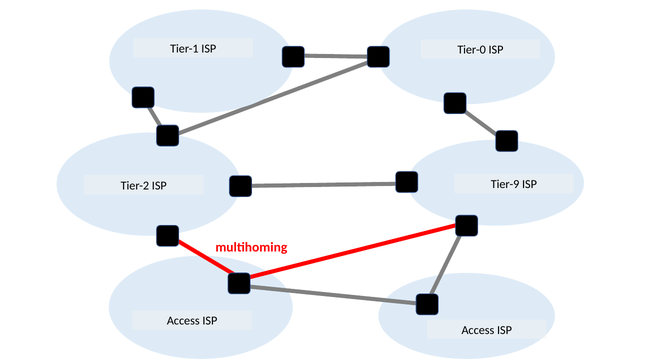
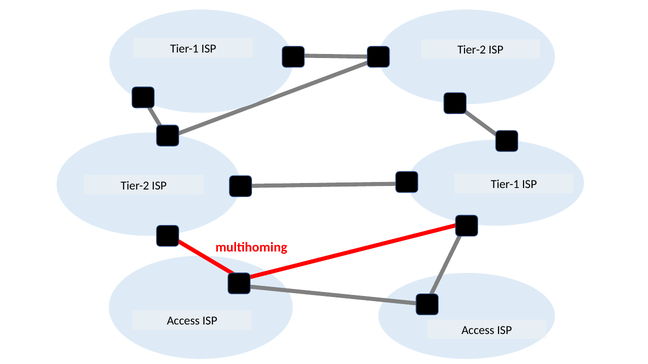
Tier-1 ISP Tier-0: Tier-0 -> Tier-2
Tier-2 ISP Tier-9: Tier-9 -> Tier-1
